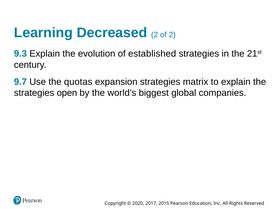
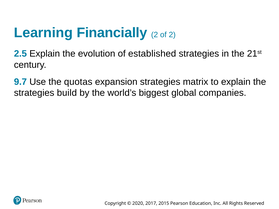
Decreased: Decreased -> Financially
9.3: 9.3 -> 2.5
open: open -> build
